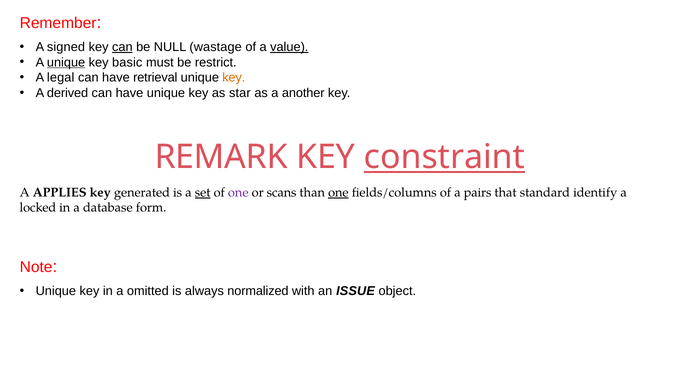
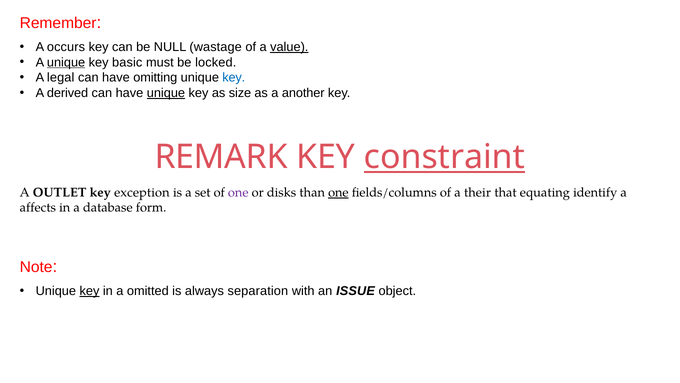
signed: signed -> occurs
can at (122, 47) underline: present -> none
restrict: restrict -> locked
retrieval: retrieval -> omitting
key at (234, 78) colour: orange -> blue
unique at (166, 93) underline: none -> present
star: star -> size
APPLIES: APPLIES -> OUTLET
generated: generated -> exception
set underline: present -> none
scans: scans -> disks
pairs: pairs -> their
standard: standard -> equating
locked: locked -> affects
key at (89, 291) underline: none -> present
normalized: normalized -> separation
